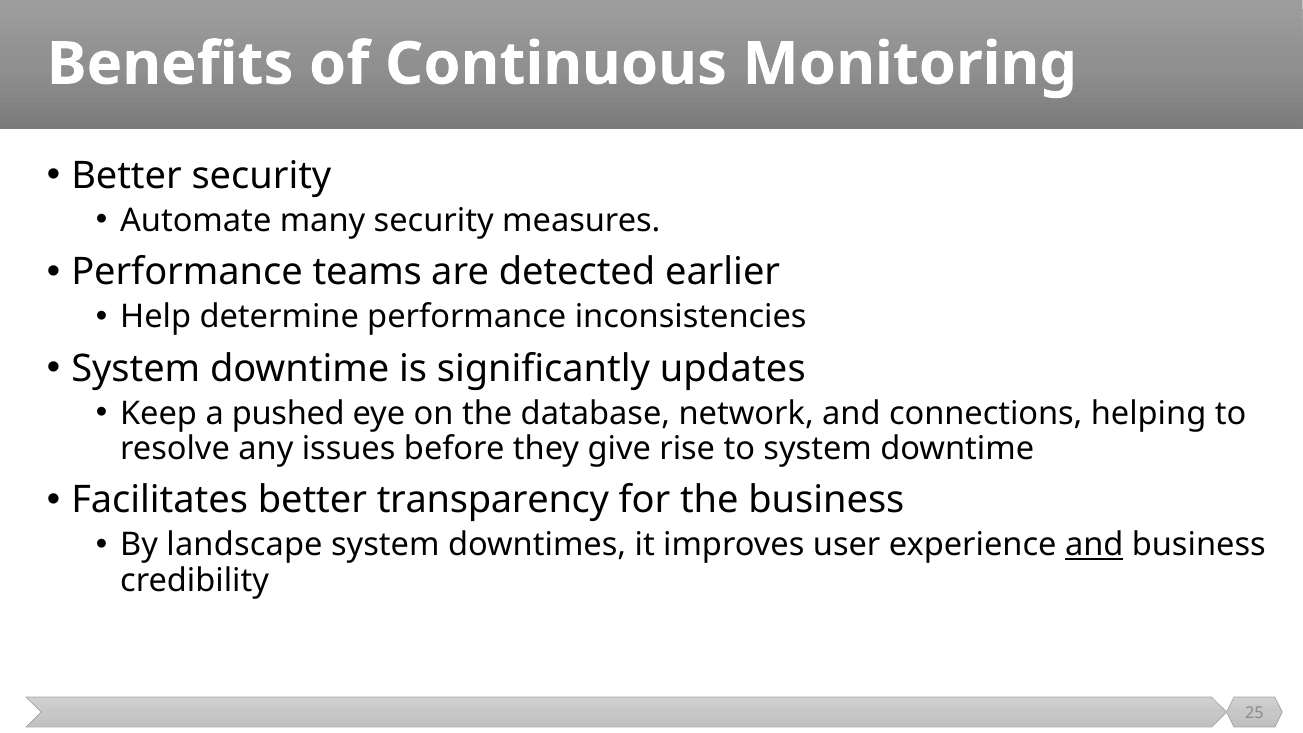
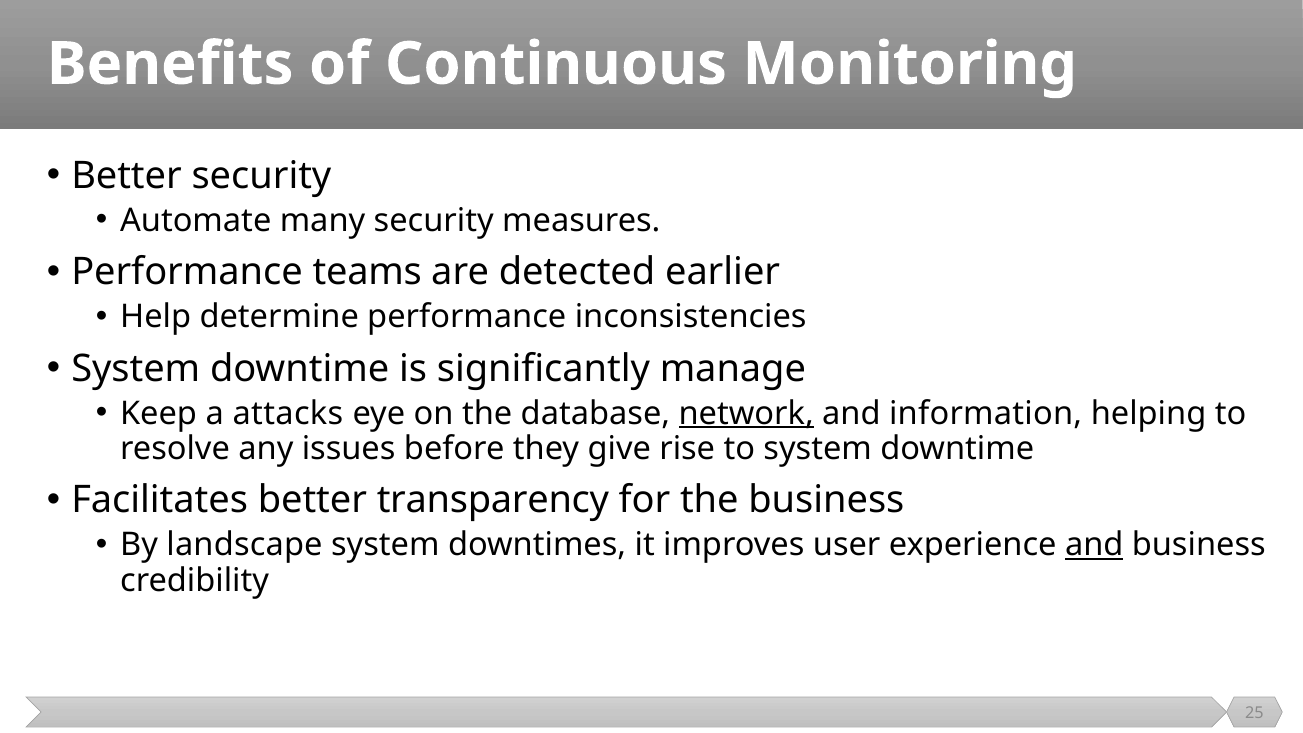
updates: updates -> manage
pushed: pushed -> attacks
network underline: none -> present
connections: connections -> information
